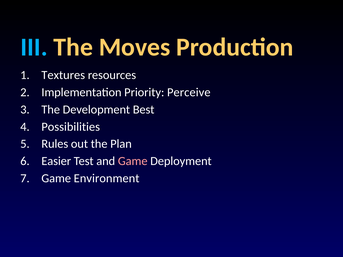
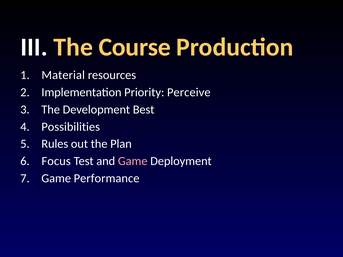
III colour: light blue -> white
Moves: Moves -> Course
Textures: Textures -> Material
Easier: Easier -> Focus
Environment: Environment -> Performance
